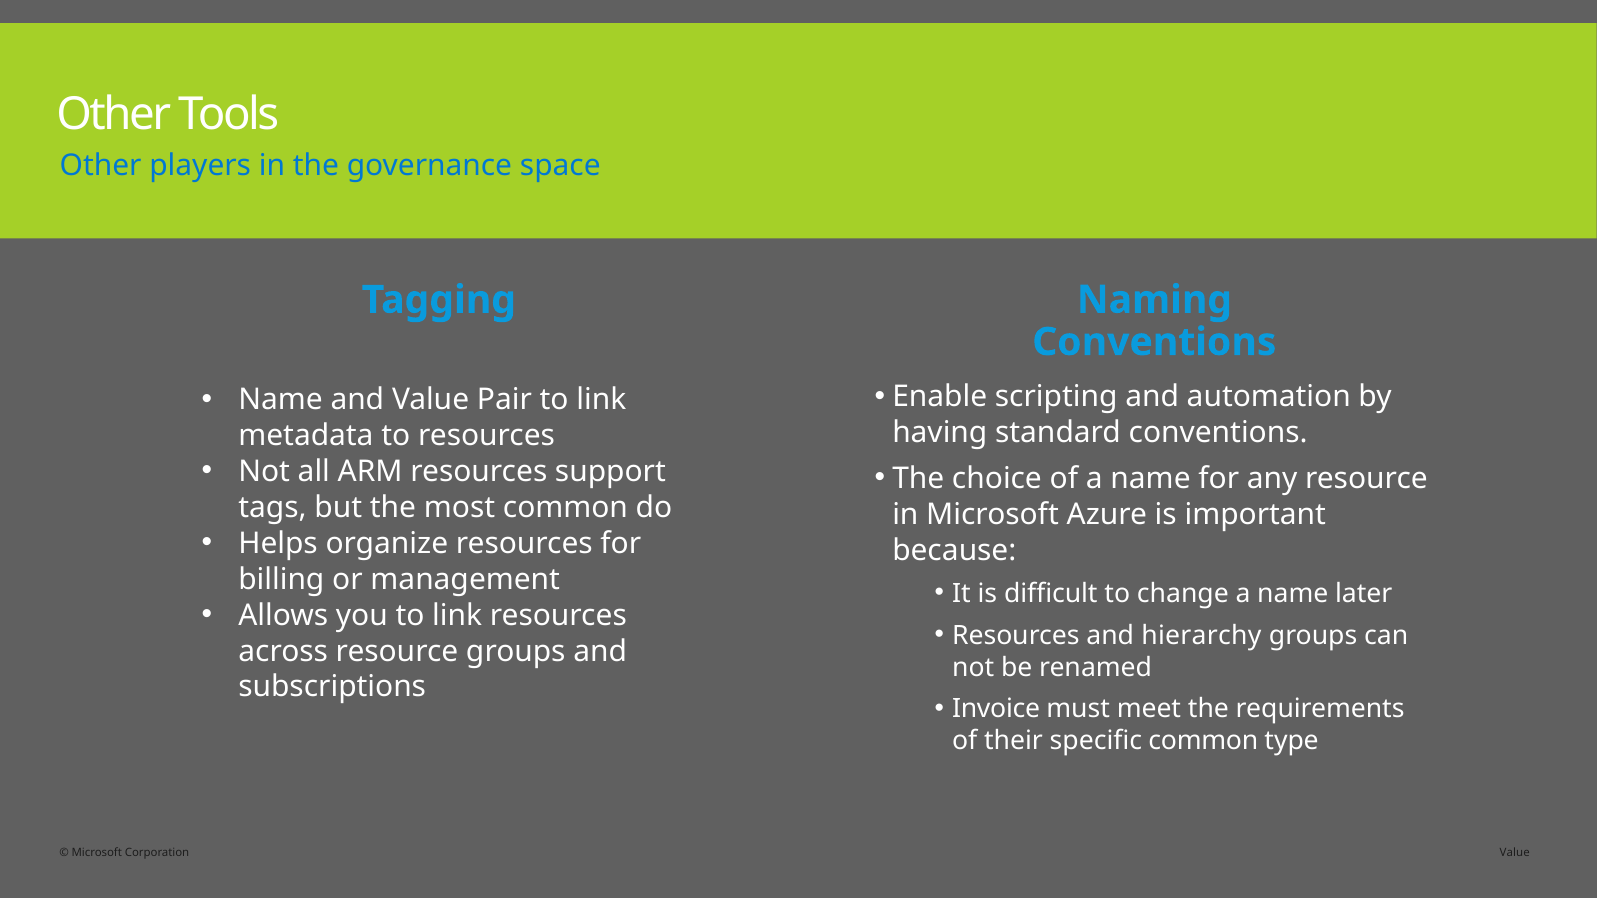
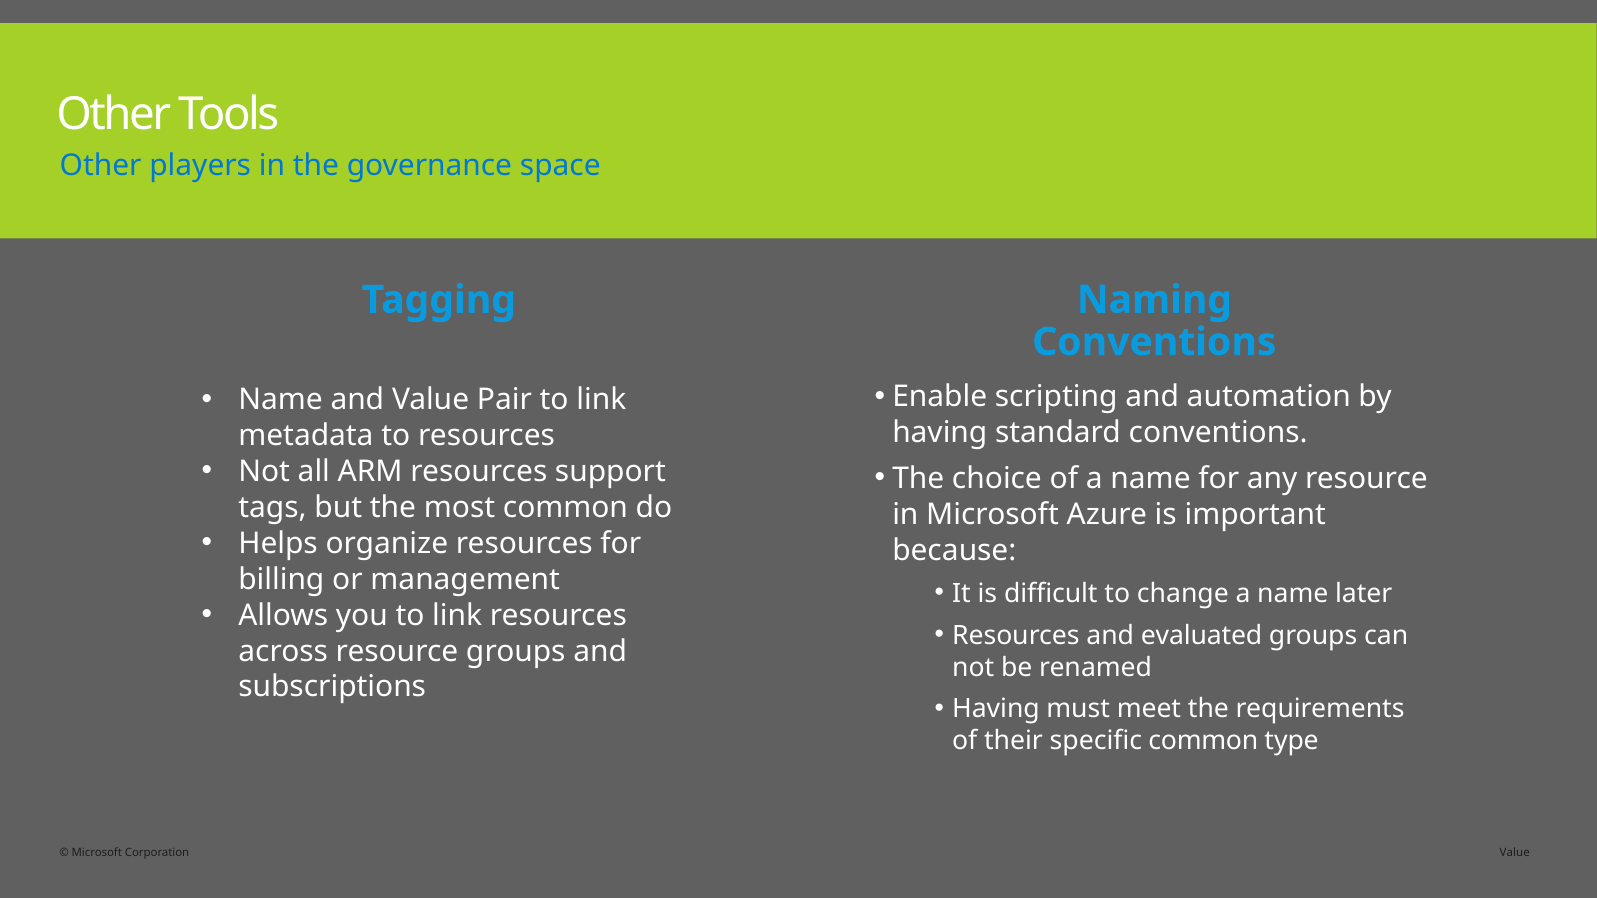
hierarchy: hierarchy -> evaluated
Invoice at (996, 709): Invoice -> Having
